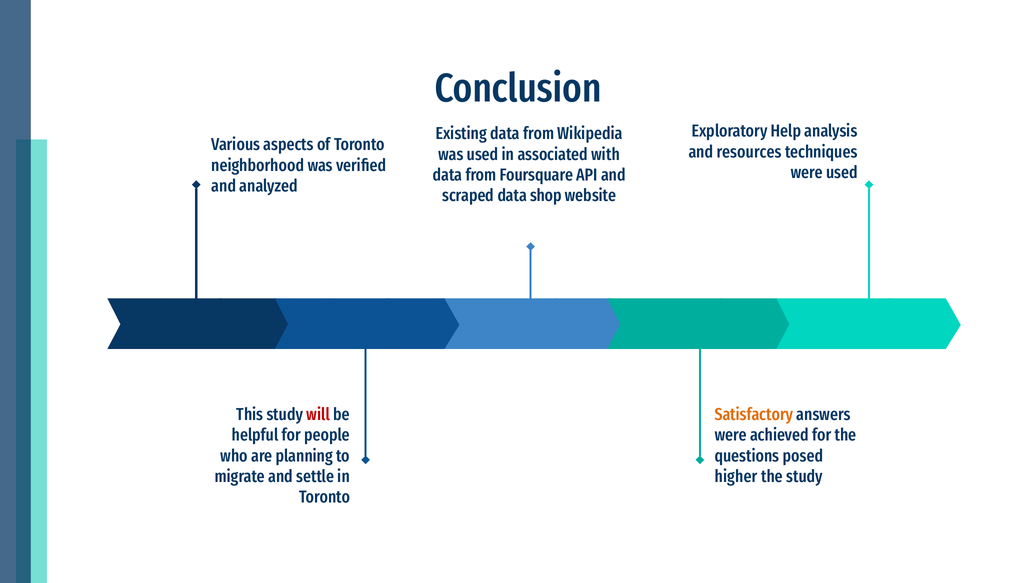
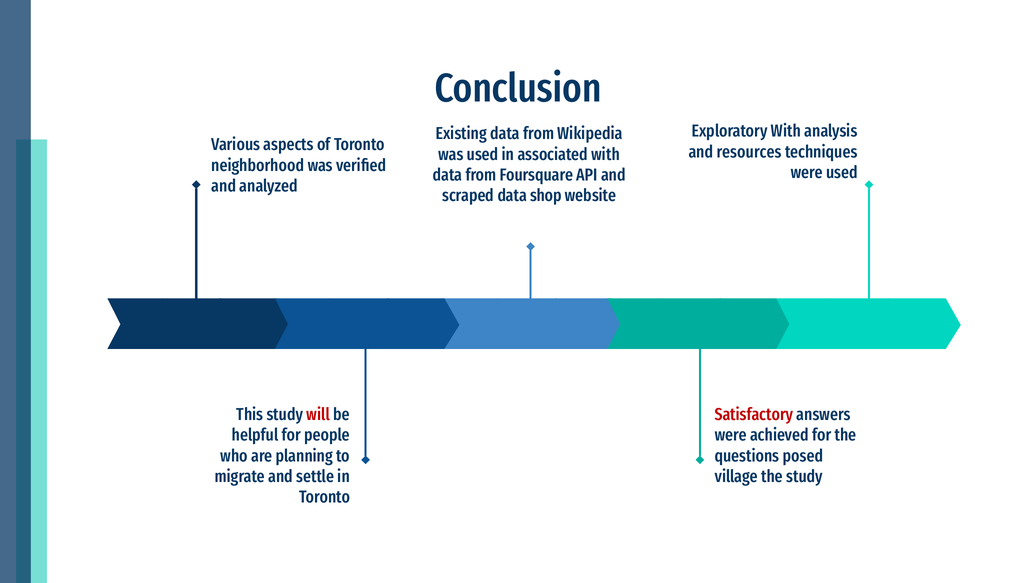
Exploratory Help: Help -> With
Satisfactory colour: orange -> red
higher: higher -> village
